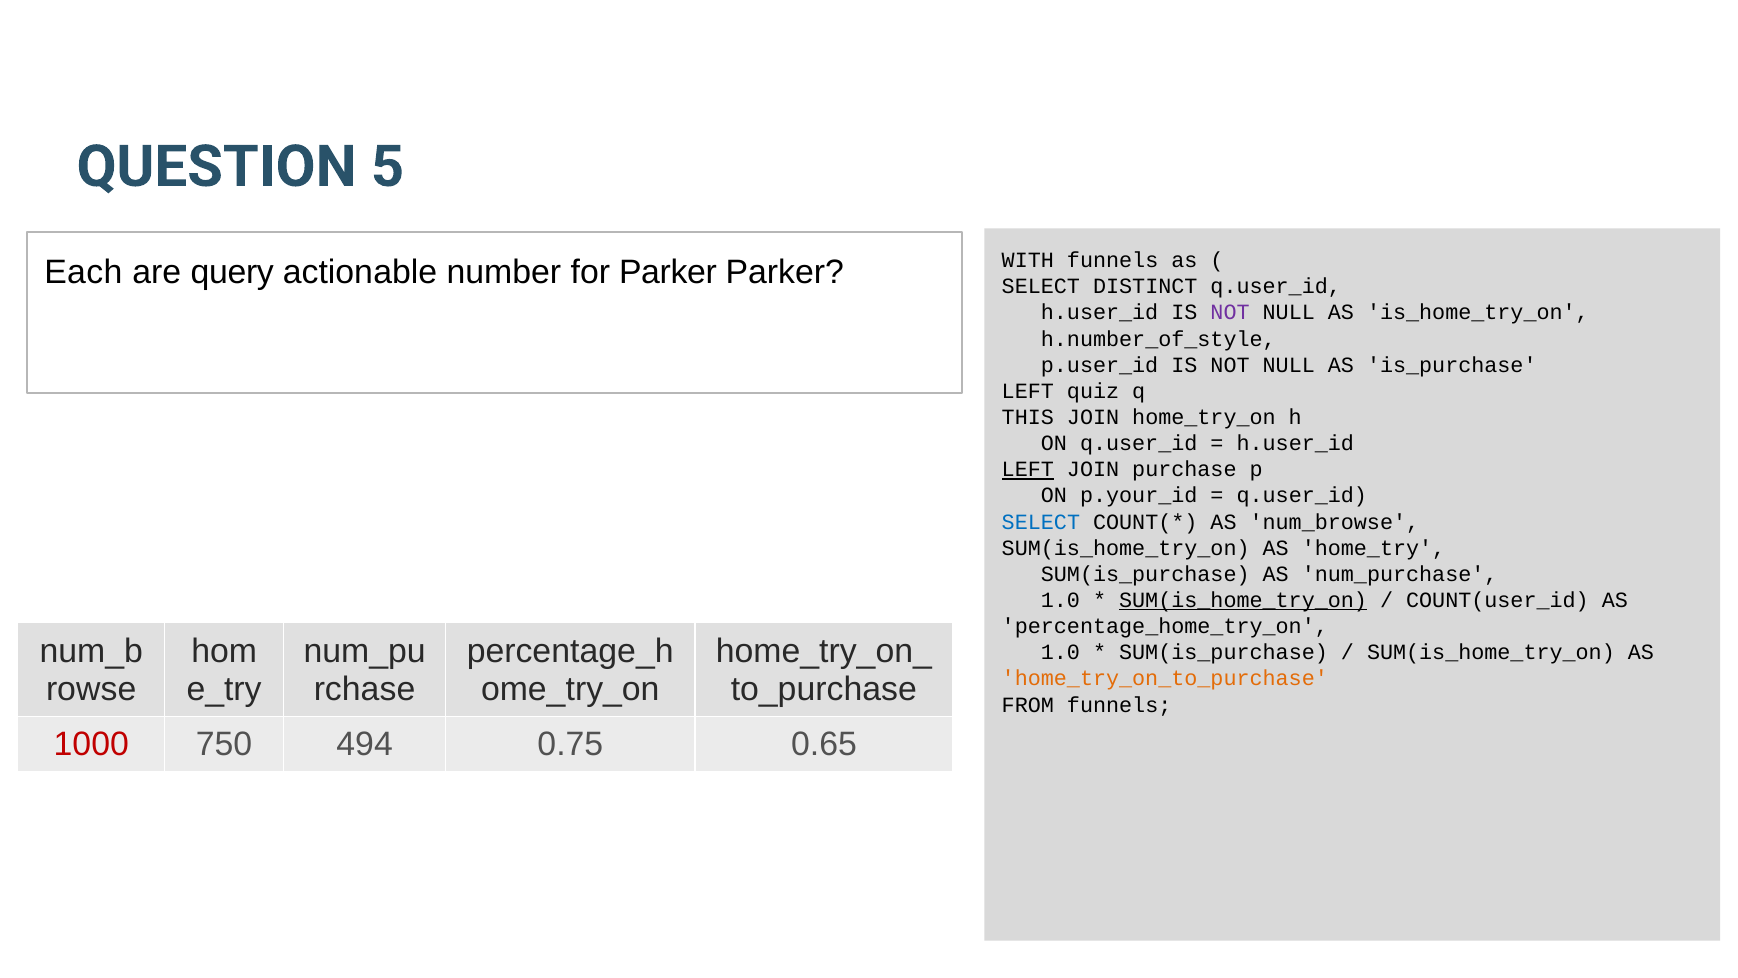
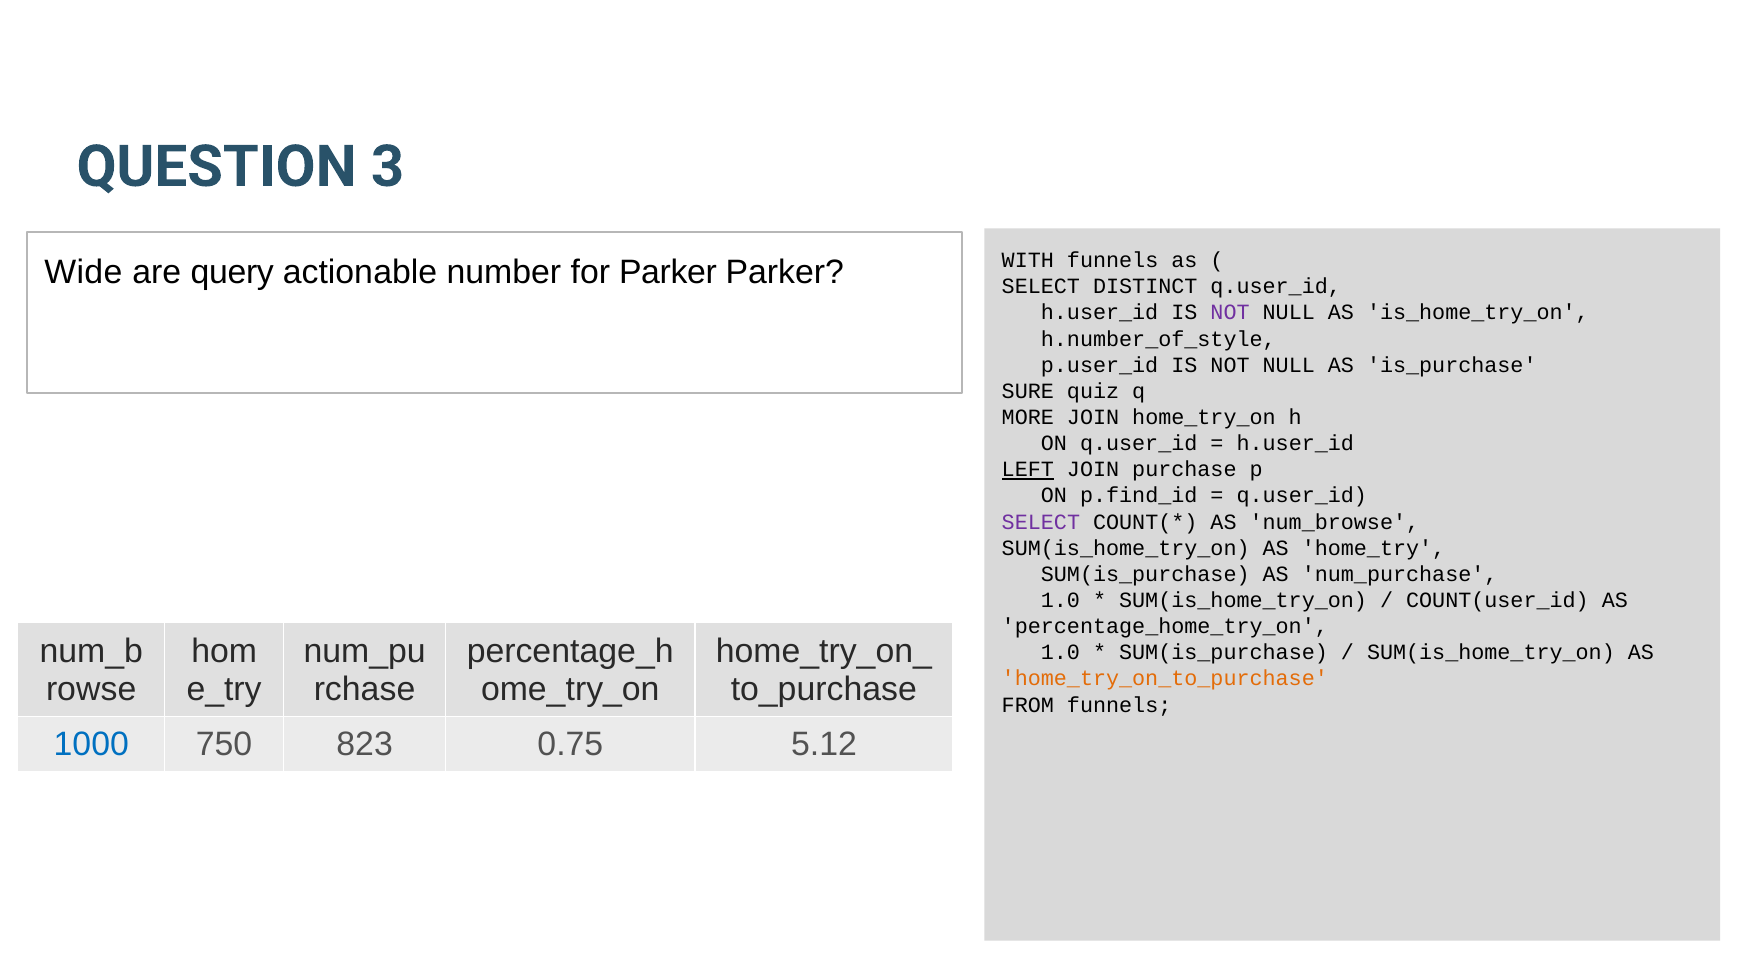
5: 5 -> 3
Each: Each -> Wide
LEFT at (1028, 391): LEFT -> SURE
THIS: THIS -> MORE
p.your_id: p.your_id -> p.find_id
SELECT at (1041, 522) colour: blue -> purple
SUM(is_home_try_on at (1243, 600) underline: present -> none
1000 colour: red -> blue
494: 494 -> 823
0.65: 0.65 -> 5.12
